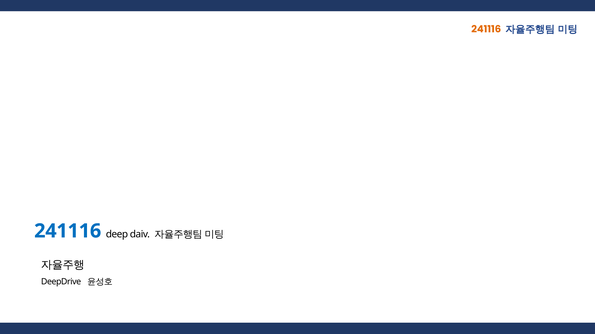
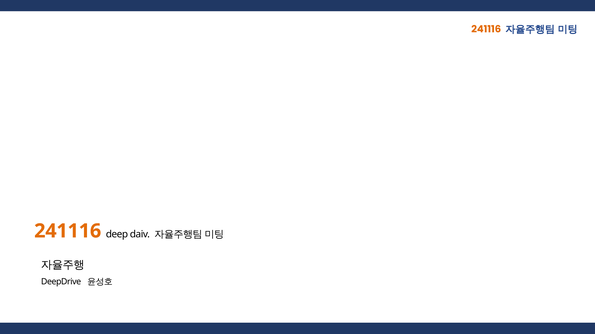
241116 at (68, 231) colour: blue -> orange
